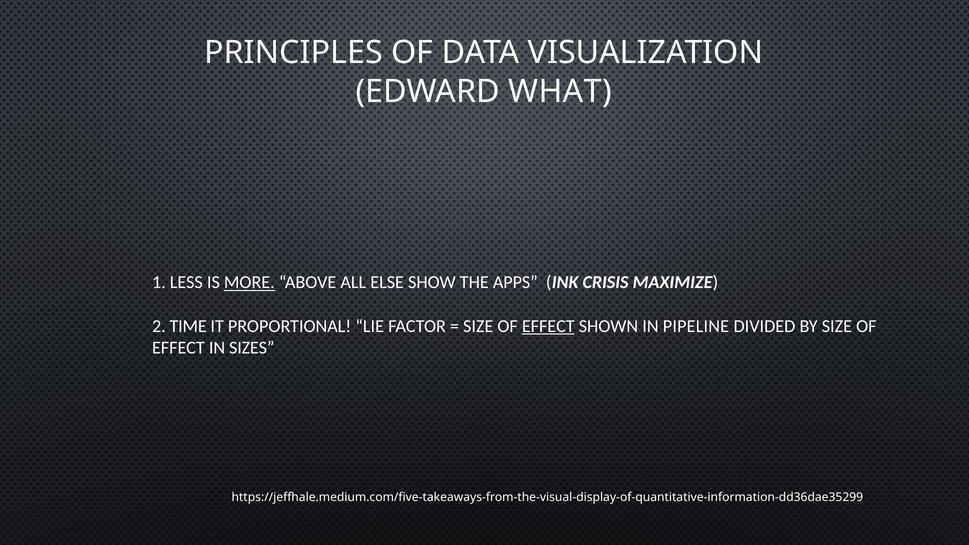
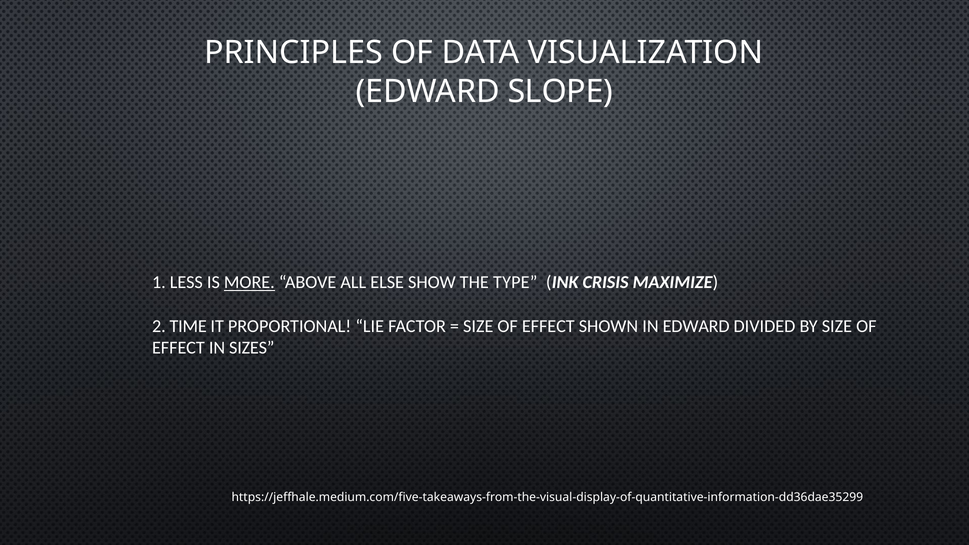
WHAT: WHAT -> SLOPE
APPS: APPS -> TYPE
EFFECT at (548, 326) underline: present -> none
IN PIPELINE: PIPELINE -> EDWARD
